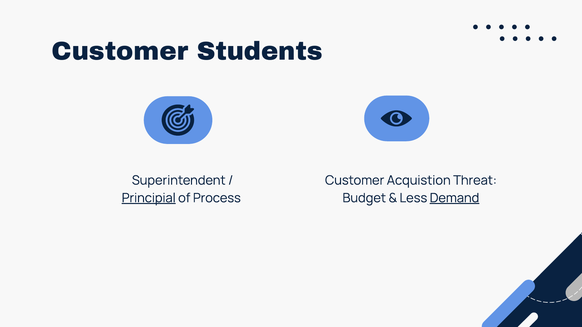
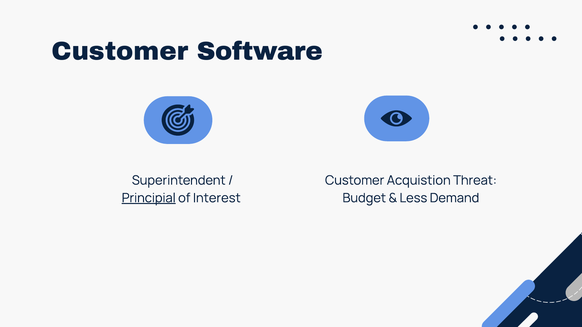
Students: Students -> Software
Process: Process -> Interest
Demand underline: present -> none
